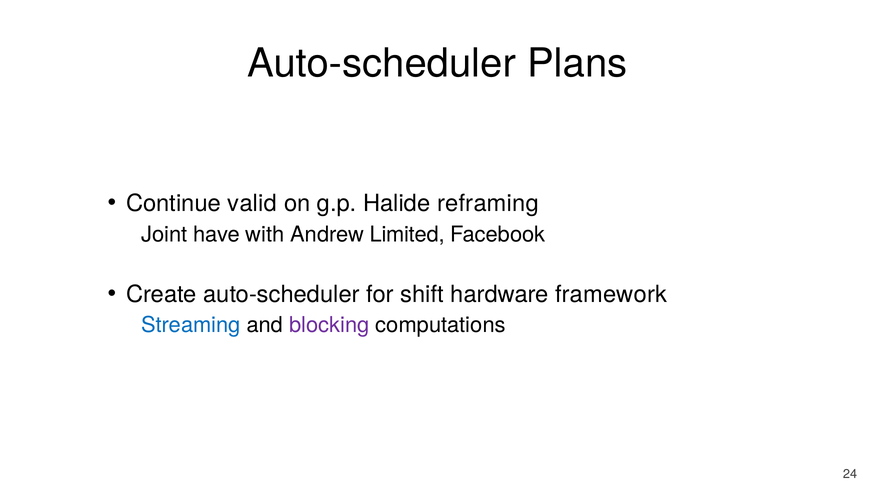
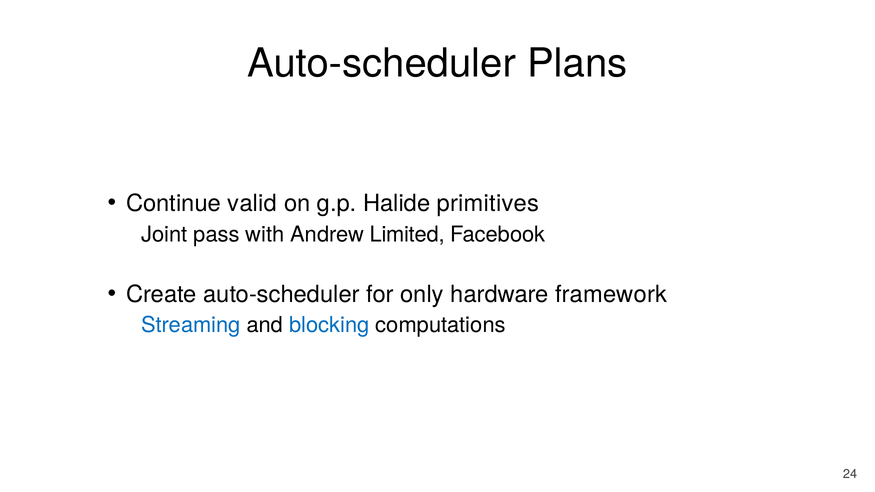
reframing: reframing -> primitives
have: have -> pass
shift: shift -> only
blocking colour: purple -> blue
